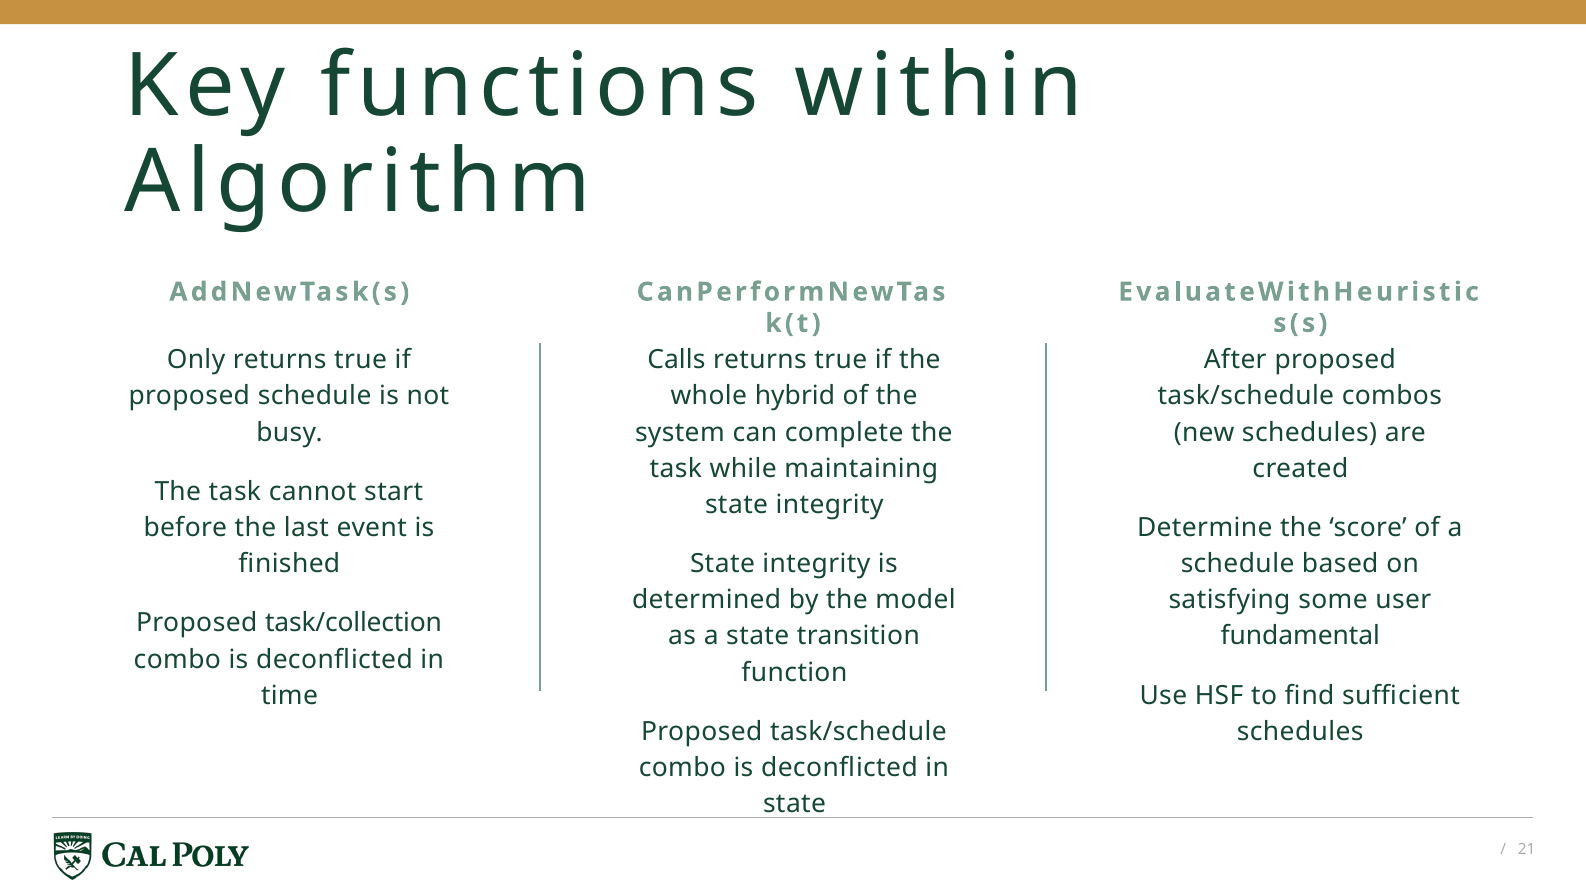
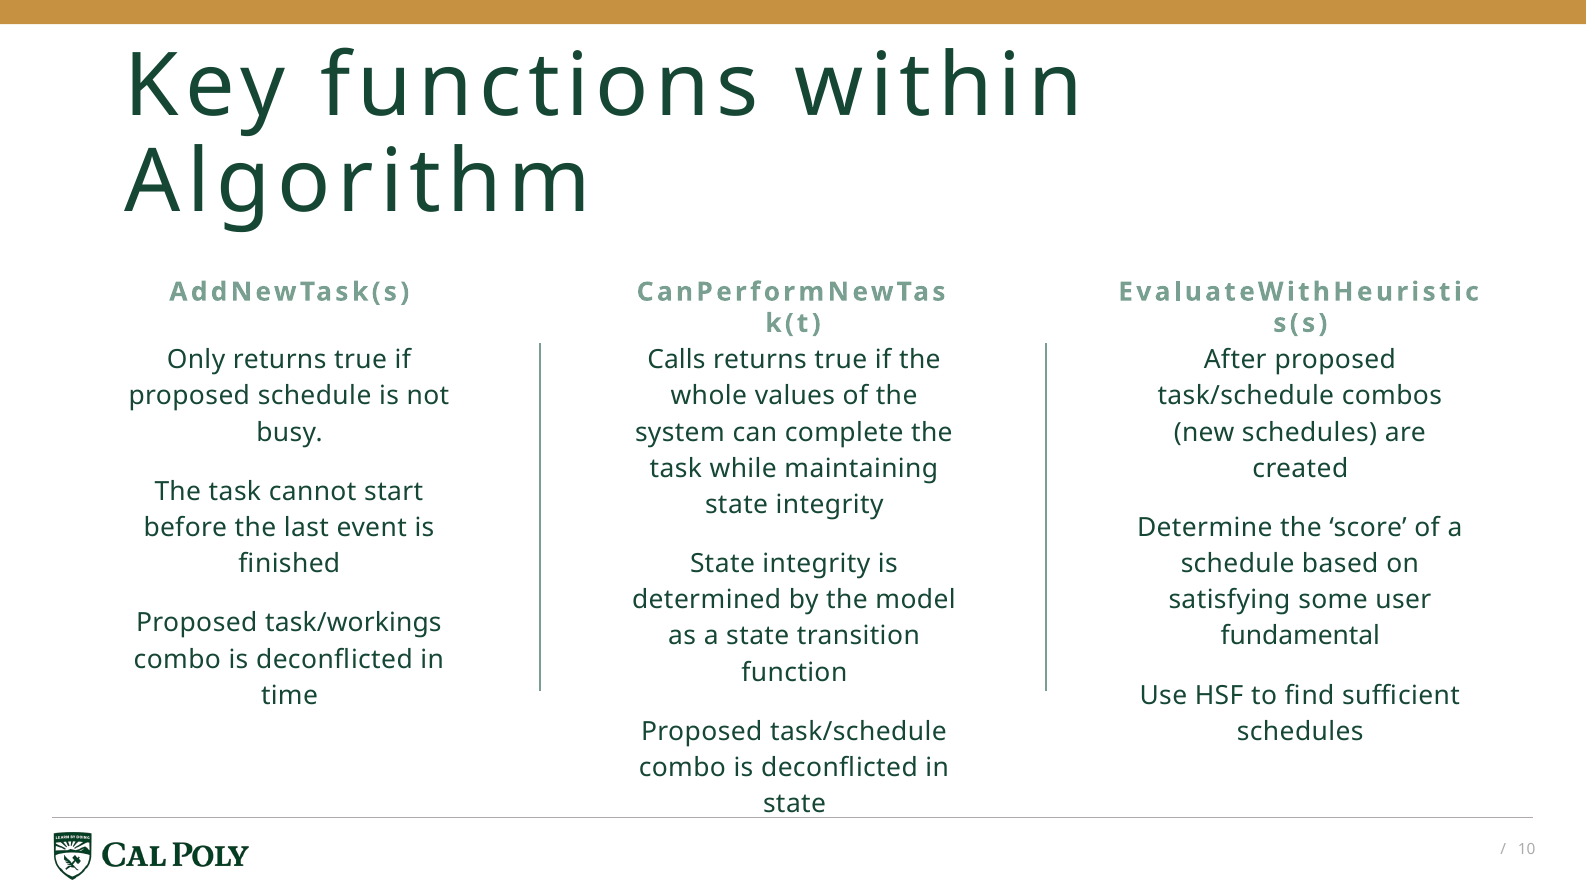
hybrid: hybrid -> values
task/collection: task/collection -> task/workings
21: 21 -> 10
